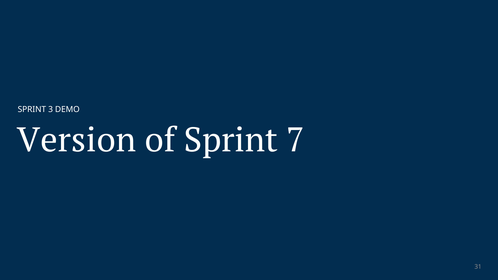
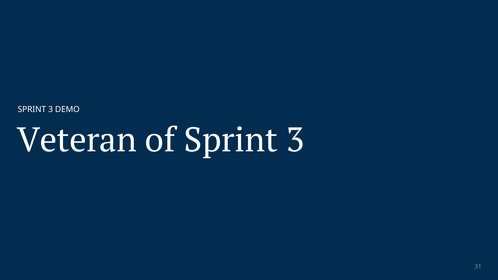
Version: Version -> Veteran
of Sprint 7: 7 -> 3
